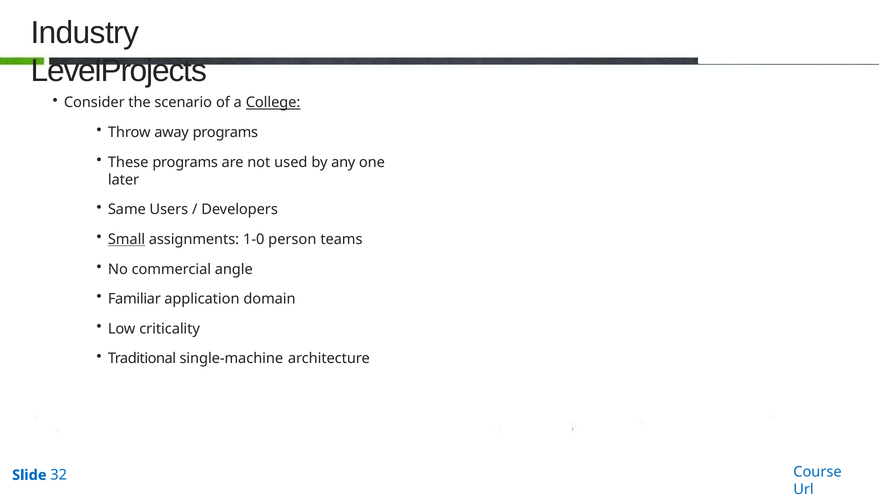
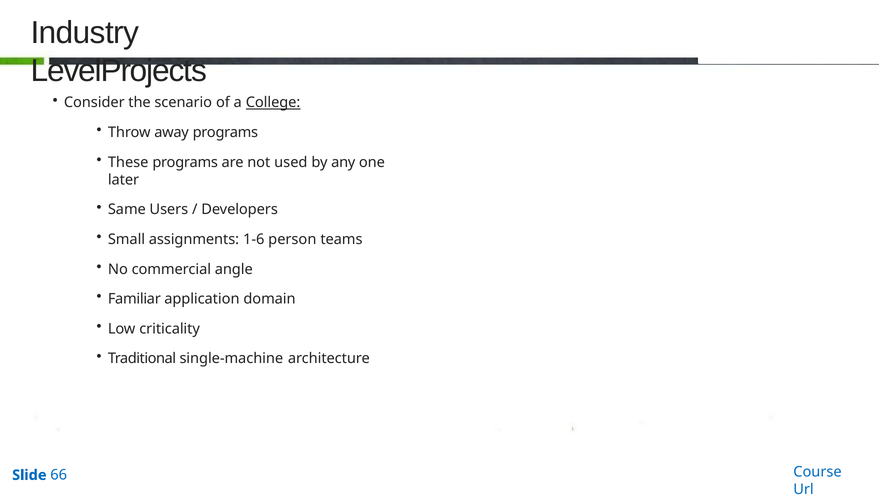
Small underline: present -> none
1-0: 1-0 -> 1-6
32: 32 -> 66
